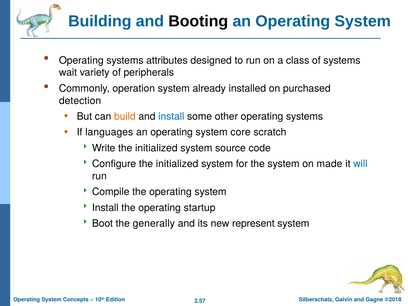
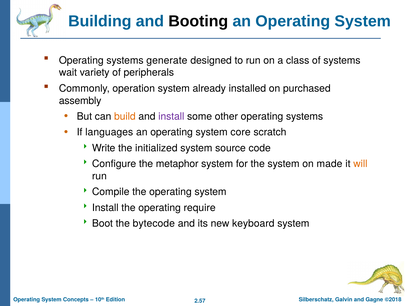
attributes: attributes -> generate
detection: detection -> assembly
install at (171, 116) colour: blue -> purple
Configure the initialized: initialized -> metaphor
will colour: blue -> orange
startup: startup -> require
generally: generally -> bytecode
represent: represent -> keyboard
